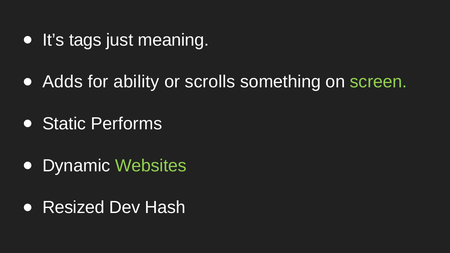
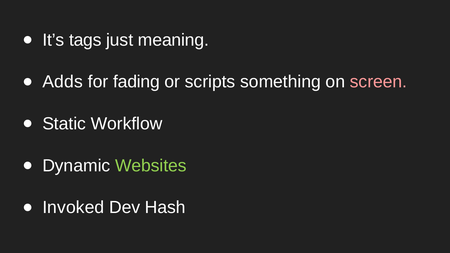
ability: ability -> fading
scrolls: scrolls -> scripts
screen colour: light green -> pink
Performs: Performs -> Workflow
Resized: Resized -> Invoked
